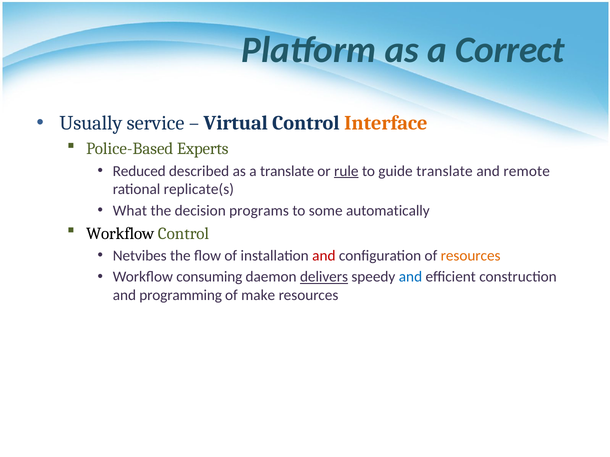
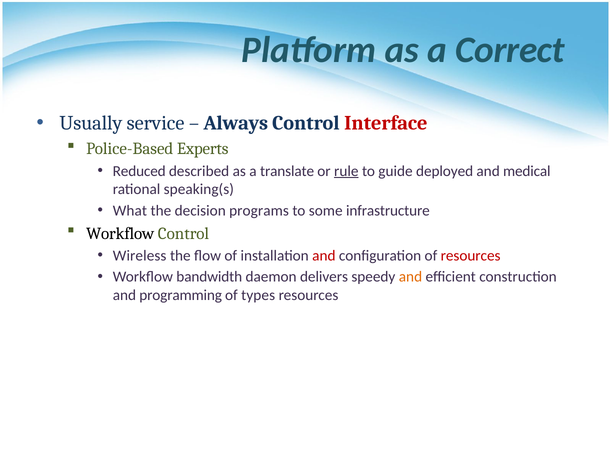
Virtual: Virtual -> Always
Interface colour: orange -> red
guide translate: translate -> deployed
remote: remote -> medical
replicate(s: replicate(s -> speaking(s
automatically: automatically -> infrastructure
Netvibes: Netvibes -> Wireless
resources at (471, 256) colour: orange -> red
consuming: consuming -> bandwidth
delivers underline: present -> none
and at (410, 277) colour: blue -> orange
make: make -> types
